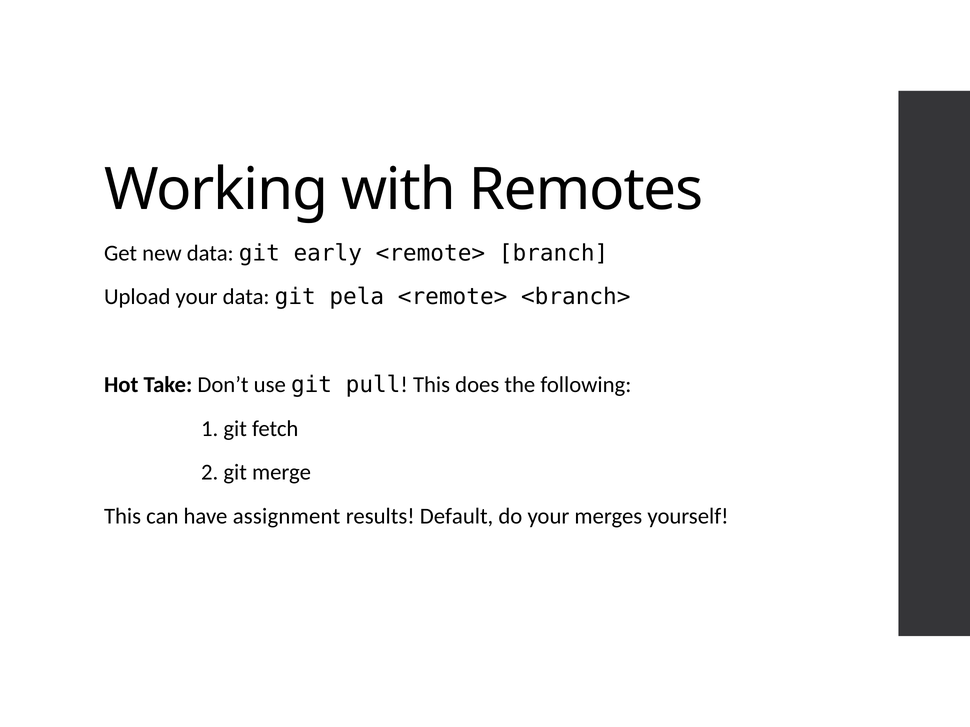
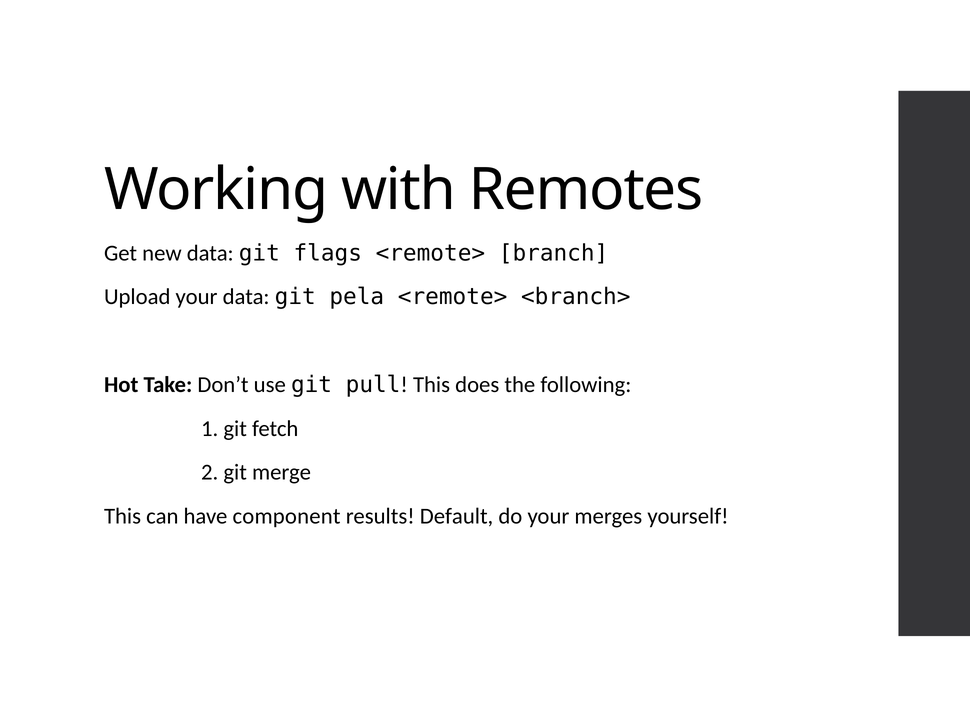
early: early -> flags
assignment: assignment -> component
